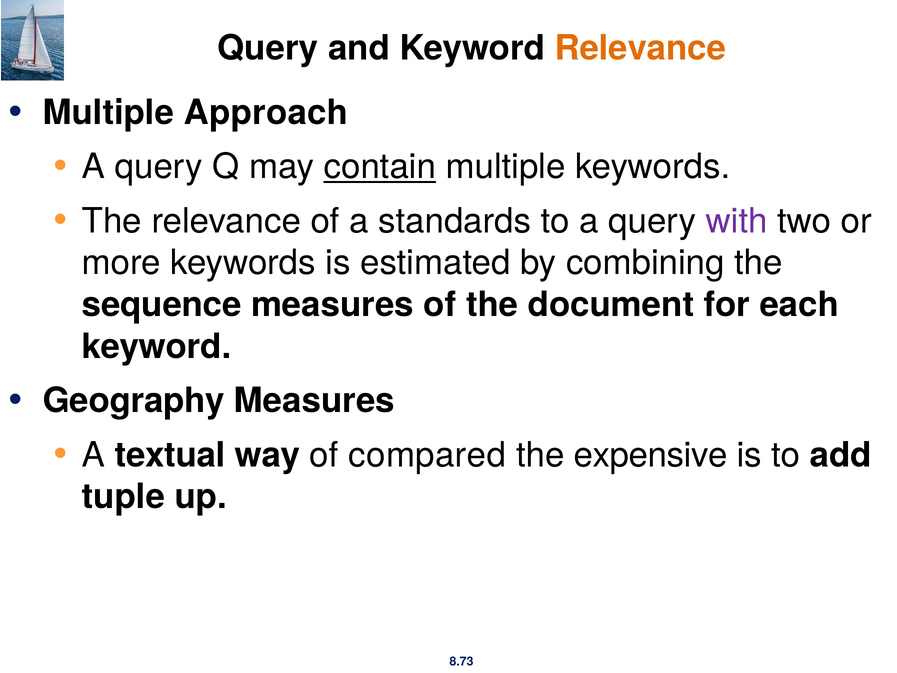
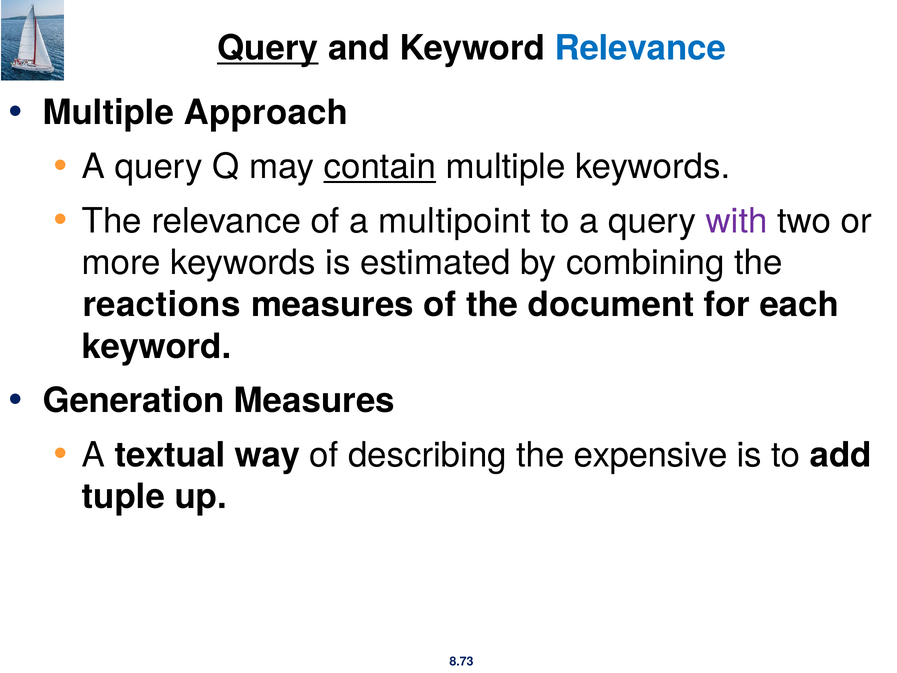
Query at (268, 48) underline: none -> present
Relevance at (640, 48) colour: orange -> blue
standards: standards -> multipoint
sequence: sequence -> reactions
Geography: Geography -> Generation
compared: compared -> describing
